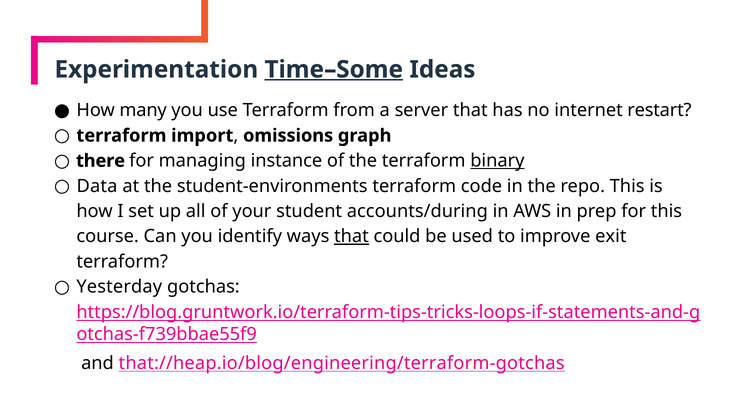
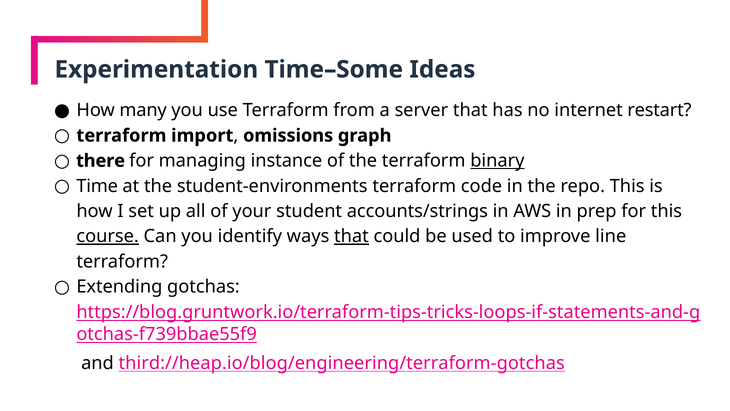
Time–Some underline: present -> none
Data: Data -> Time
accounts/during: accounts/during -> accounts/strings
course underline: none -> present
exit: exit -> line
Yesterday: Yesterday -> Extending
that://heap.io/blog/engineering/terraform-gotchas: that://heap.io/blog/engineering/terraform-gotchas -> third://heap.io/blog/engineering/terraform-gotchas
